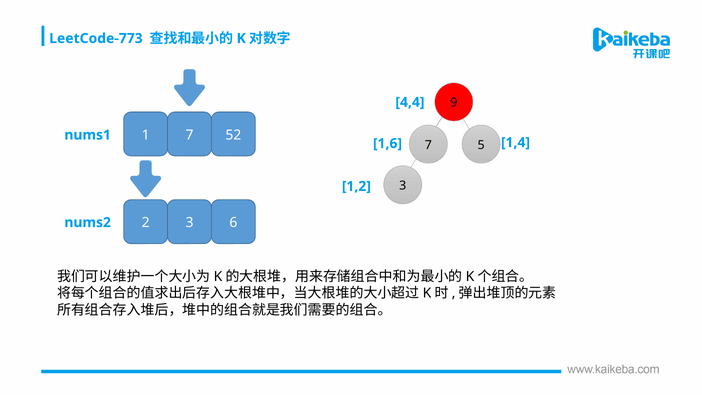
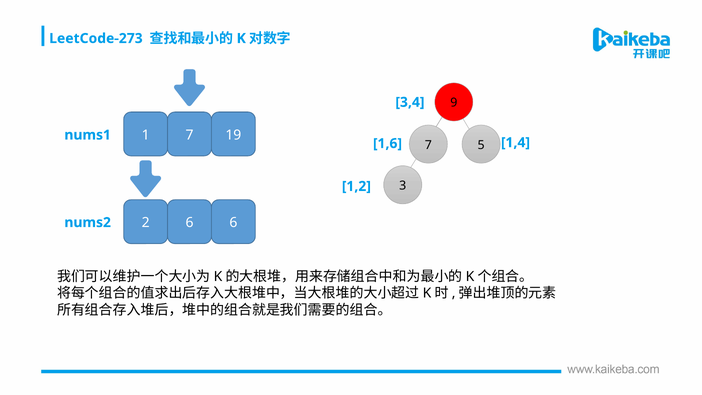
LeetCode-773: LeetCode-773 -> LeetCode-273
4,4: 4,4 -> 3,4
52: 52 -> 19
2 3: 3 -> 6
